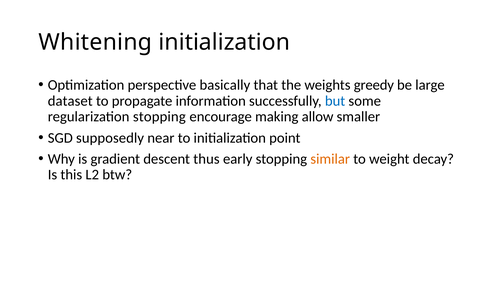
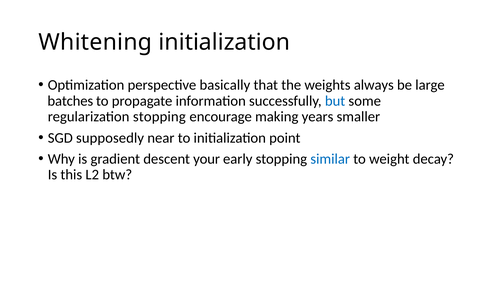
greedy: greedy -> always
dataset: dataset -> batches
allow: allow -> years
thus: thus -> your
similar colour: orange -> blue
